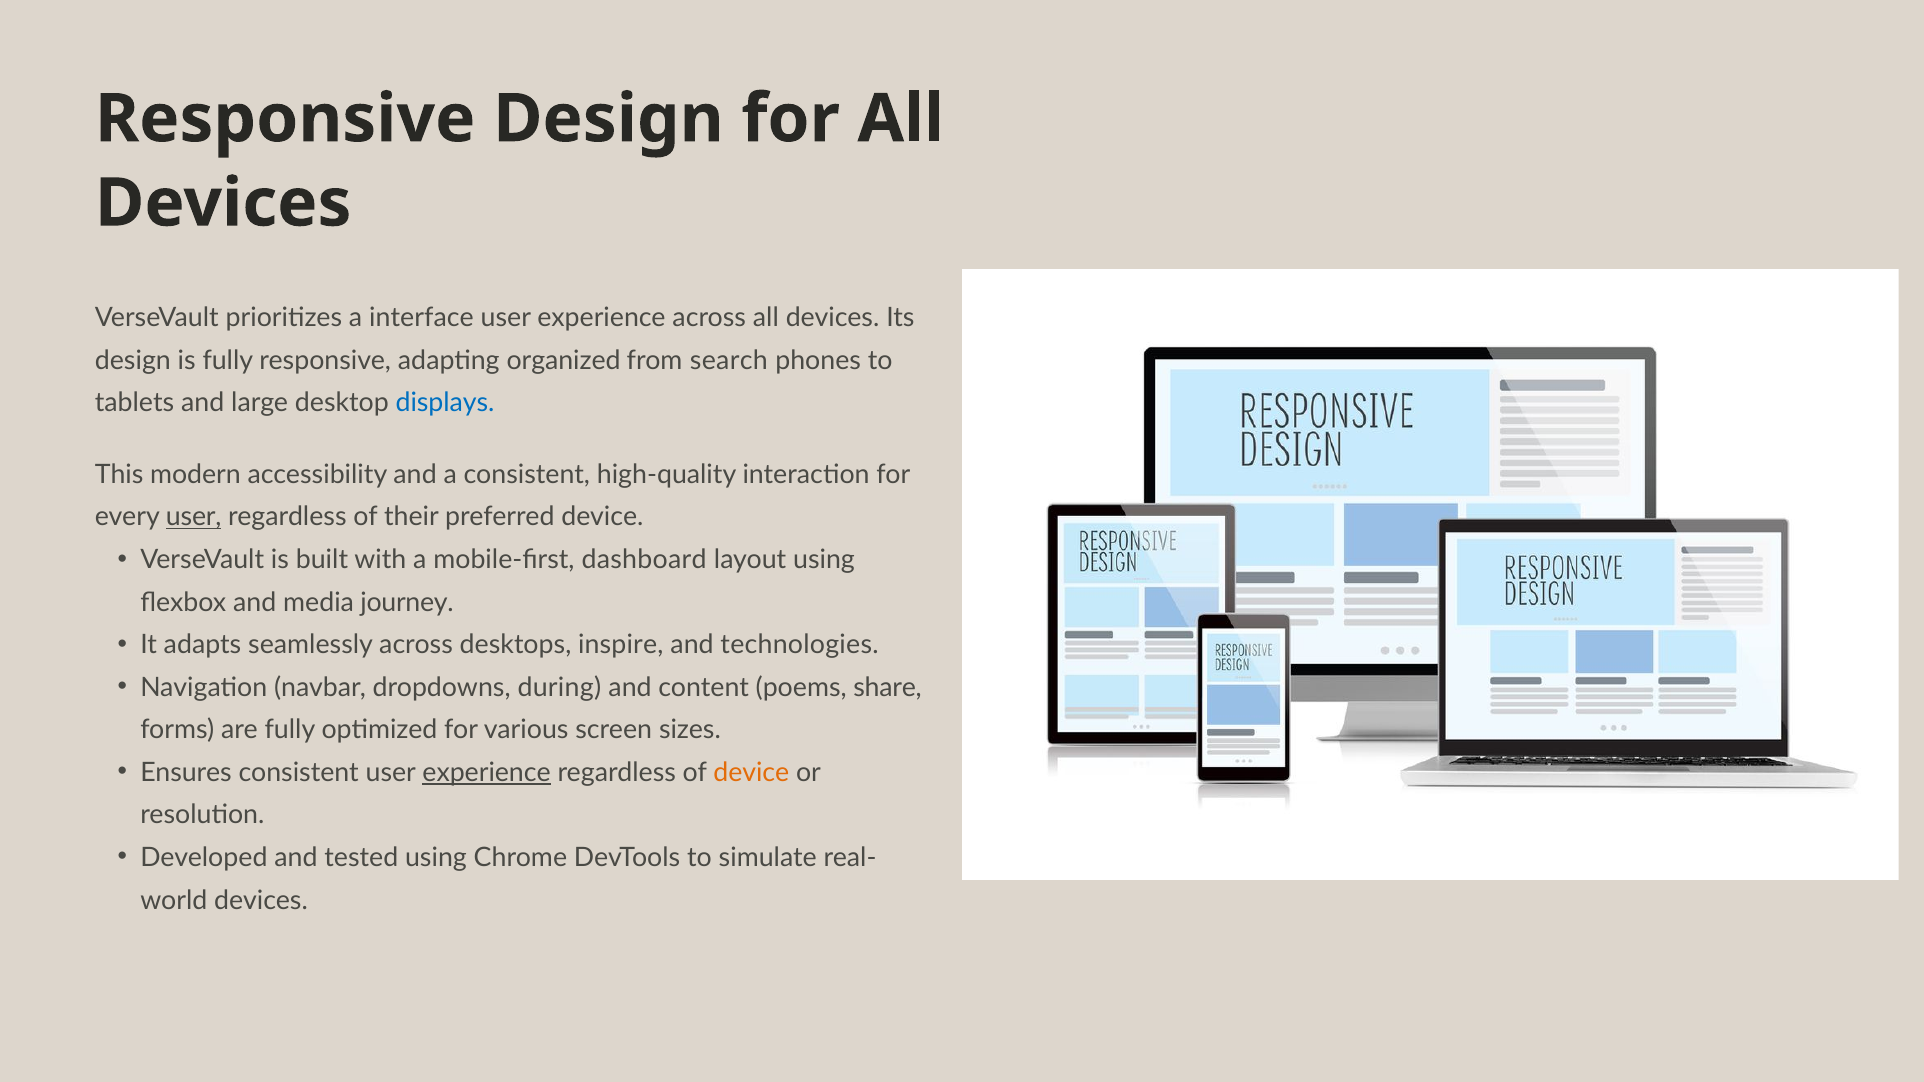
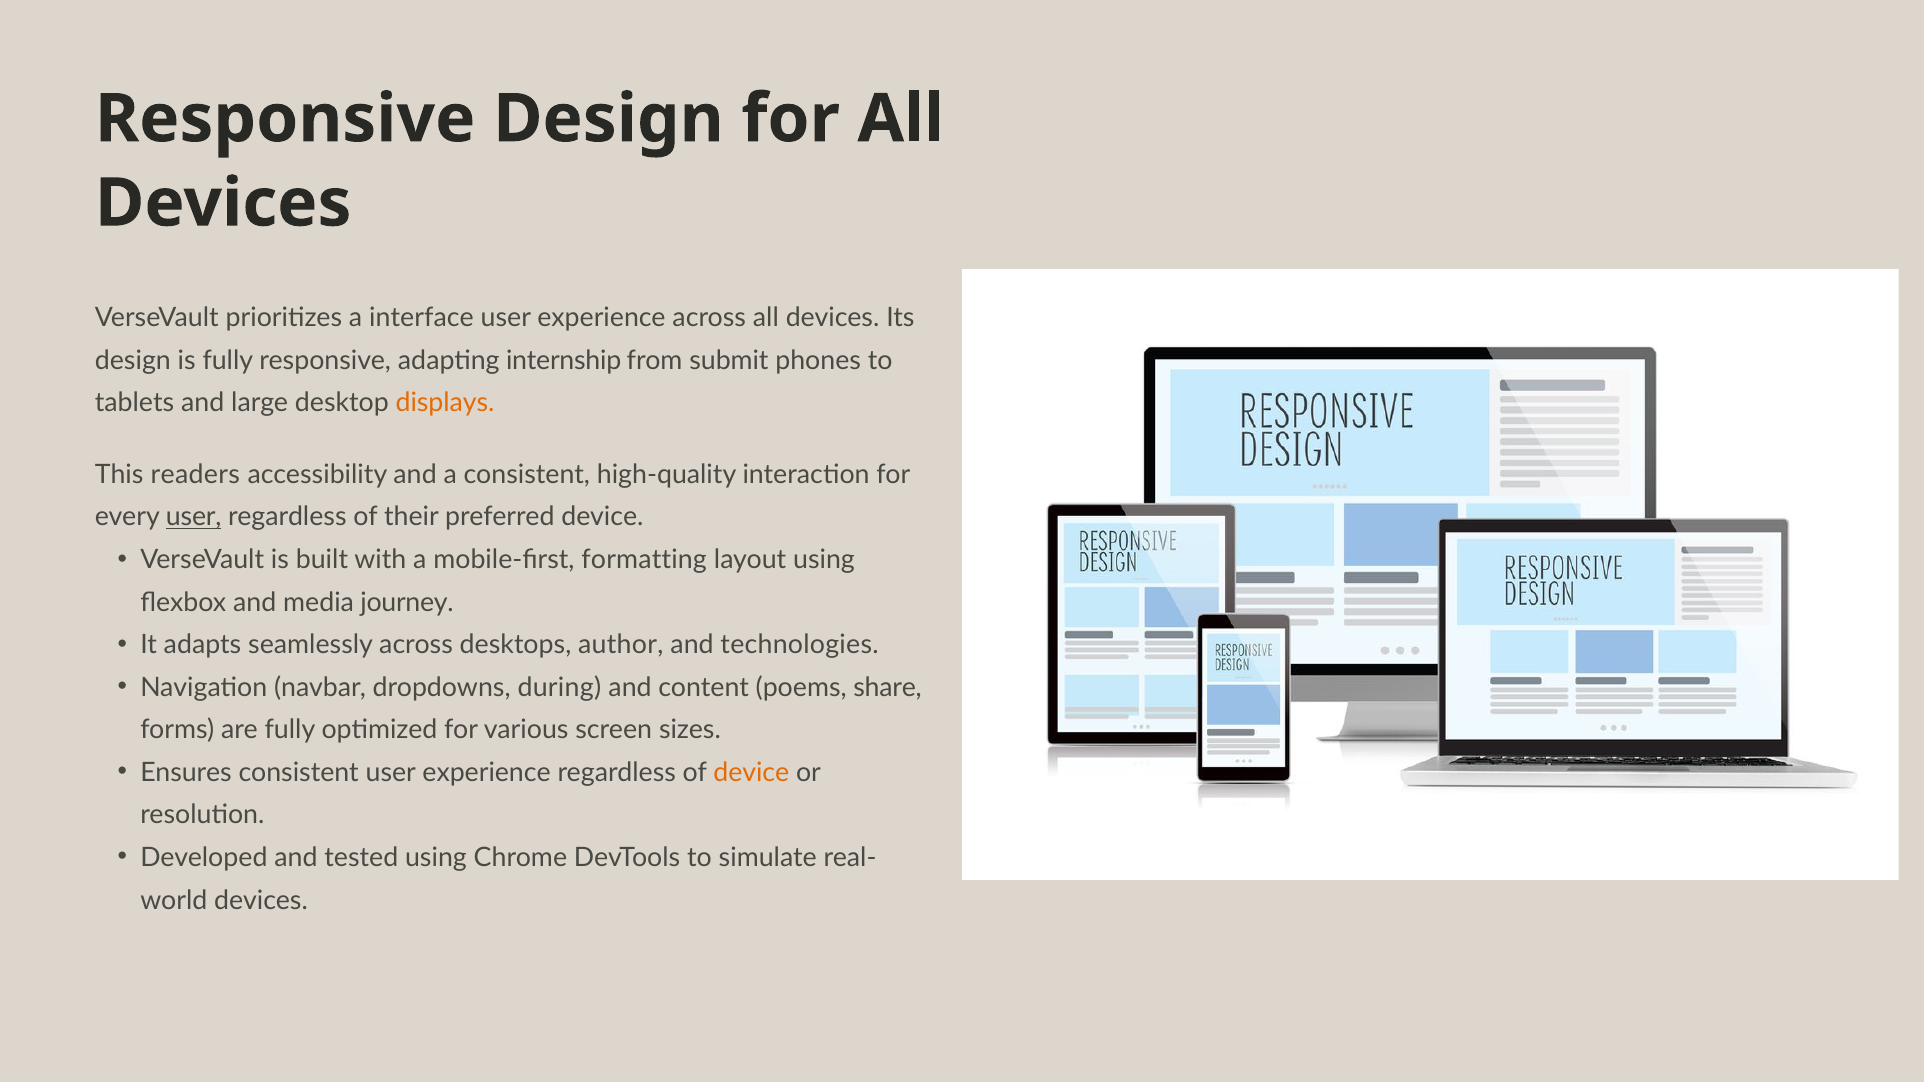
organized: organized -> internship
search: search -> submit
displays colour: blue -> orange
modern: modern -> readers
dashboard: dashboard -> formatting
inspire: inspire -> author
experience at (487, 773) underline: present -> none
